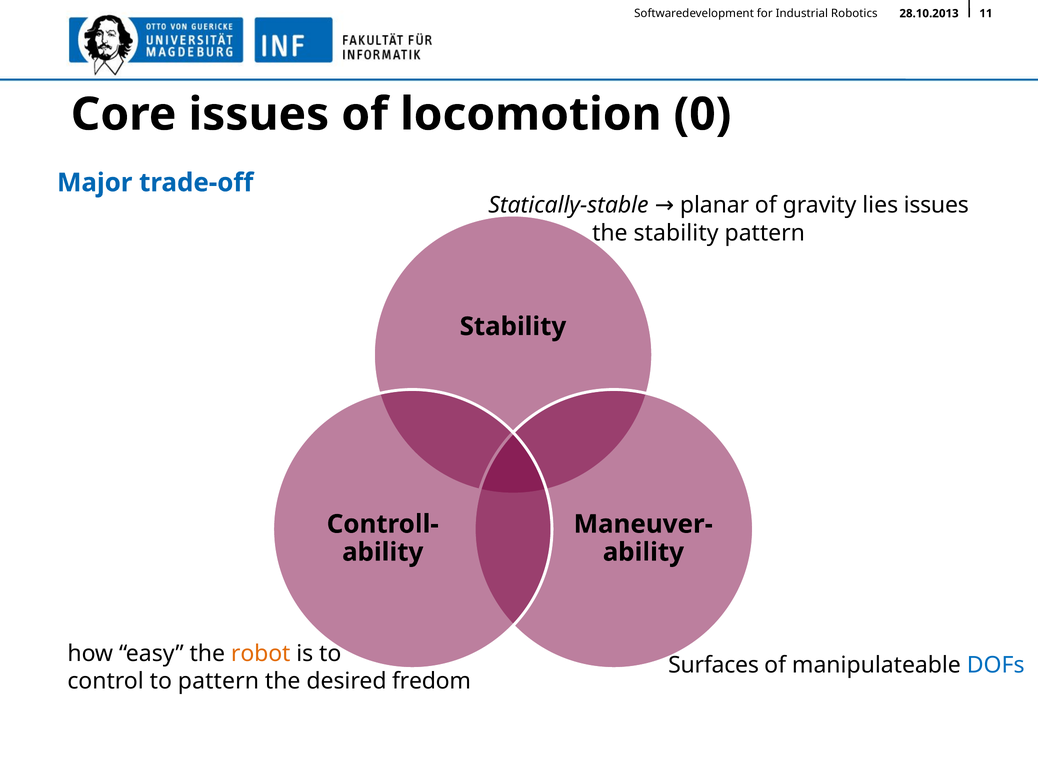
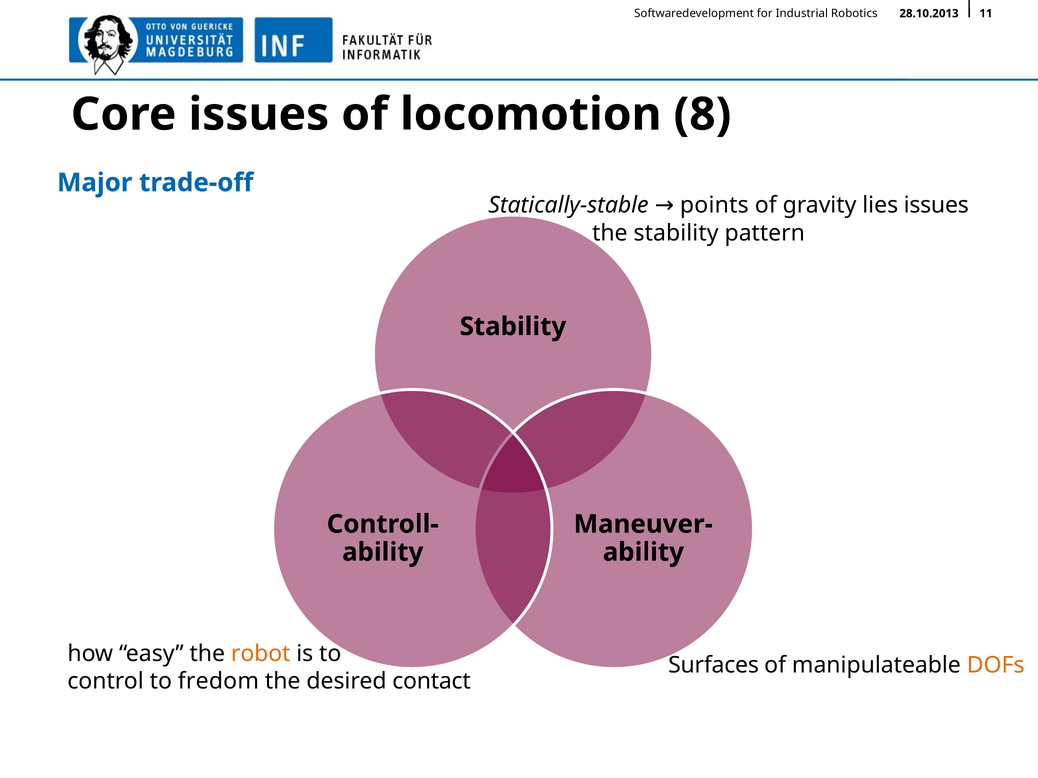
0: 0 -> 8
planar: planar -> points
DOFs colour: blue -> orange
to pattern: pattern -> fredom
fredom: fredom -> contact
